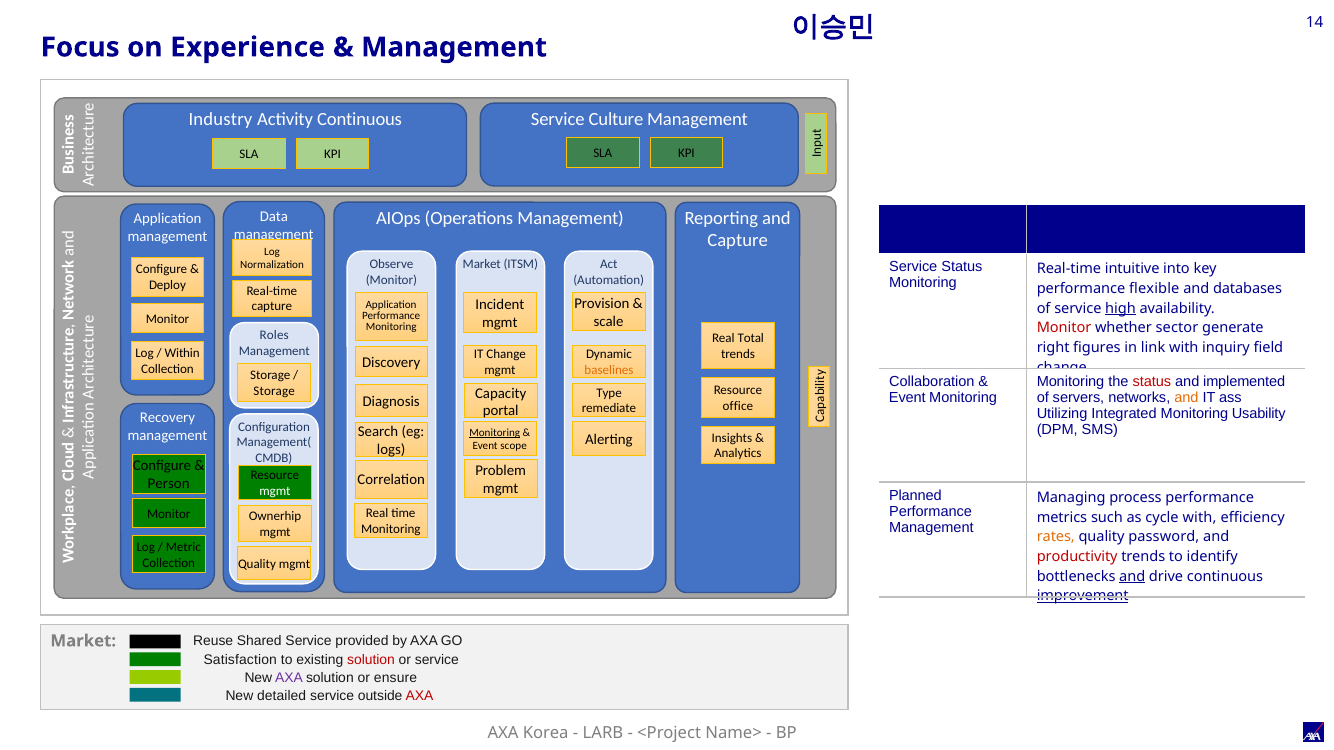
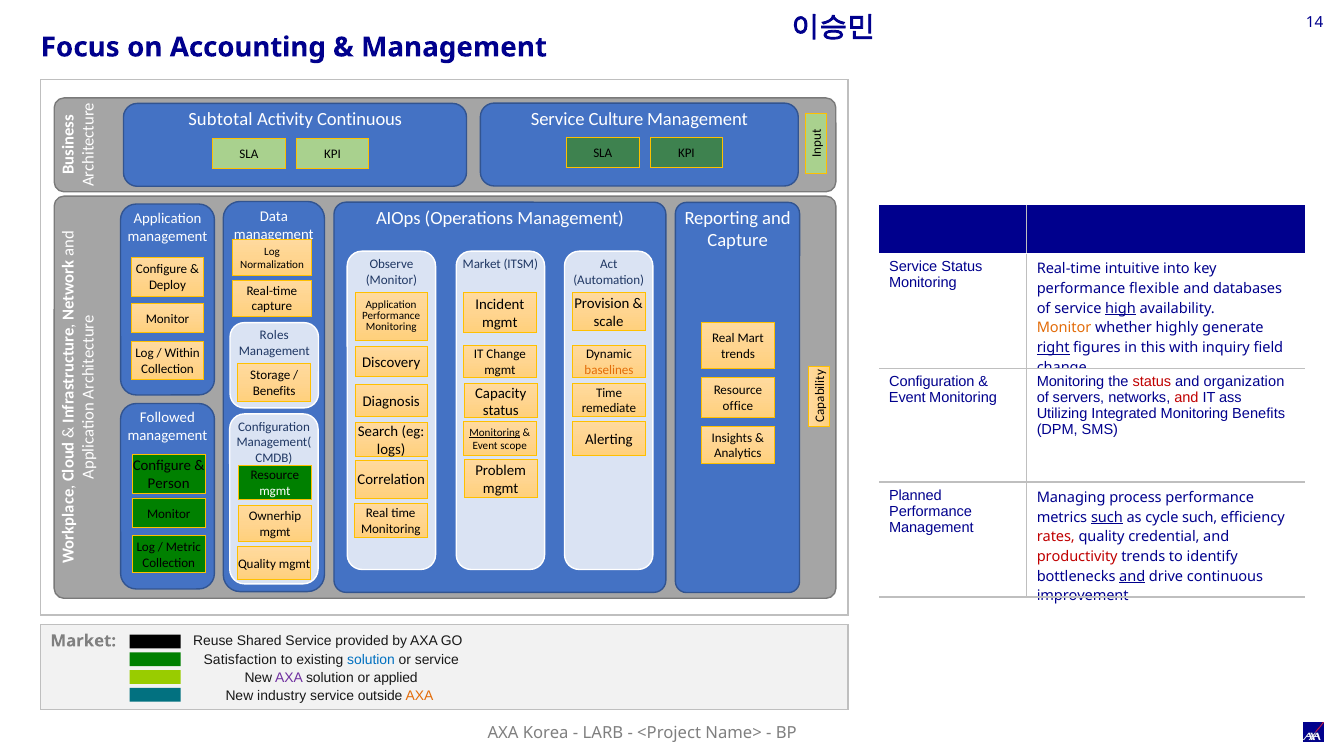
Experience: Experience -> Accounting
Industry: Industry -> Subtotal
Monitor at (1064, 328) colour: red -> orange
sector: sector -> highly
Total: Total -> Mart
right underline: none -> present
link: link -> this
Collaboration at (932, 382): Collaboration -> Configuration
implemented: implemented -> organization
Storage at (274, 391): Storage -> Benefits
Type at (609, 393): Type -> Time
and at (1186, 398) colour: orange -> red
portal at (501, 411): portal -> status
Monitoring Usability: Usability -> Benefits
Recovery: Recovery -> Followed
such at (1107, 518) underline: none -> present
cycle with: with -> such
rates colour: orange -> red
password: password -> credential
improvement underline: present -> none
solution at (371, 661) colour: red -> blue
ensure: ensure -> applied
detailed: detailed -> industry
AXA at (419, 696) colour: red -> orange
